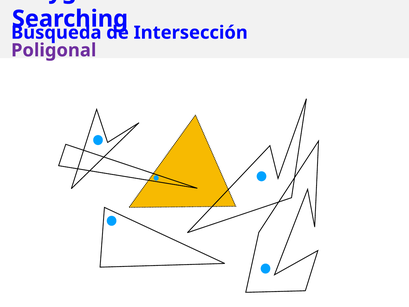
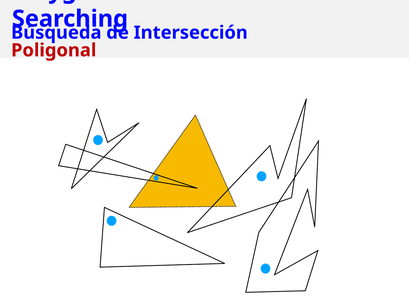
Poligonal colour: purple -> red
